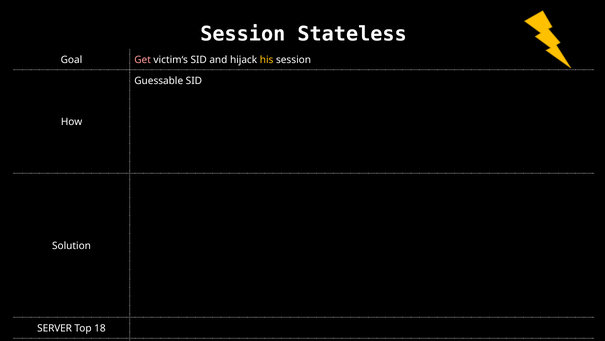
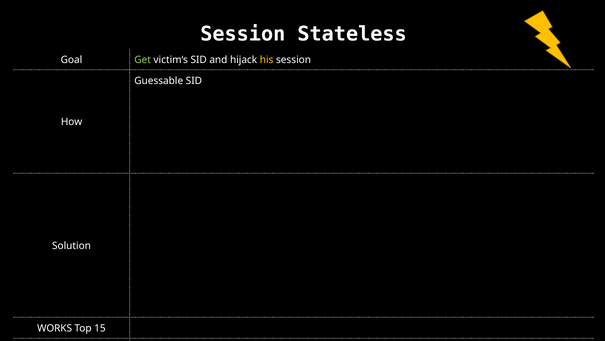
Get colour: pink -> light green
SERVER: SERVER -> WORKS
18: 18 -> 15
